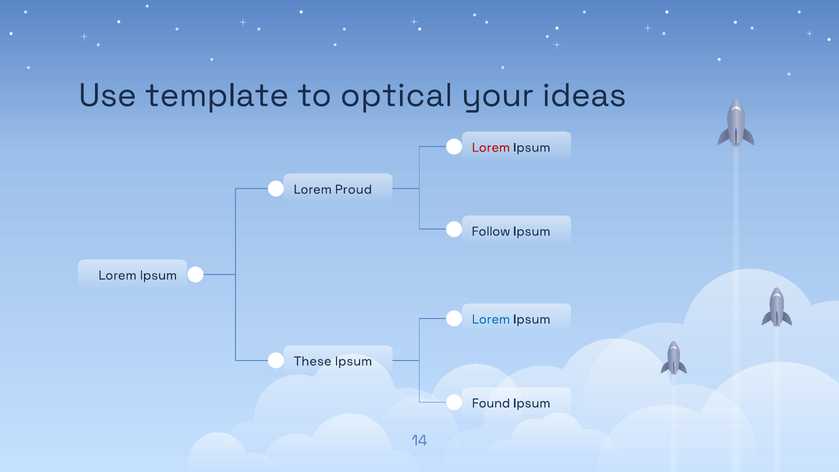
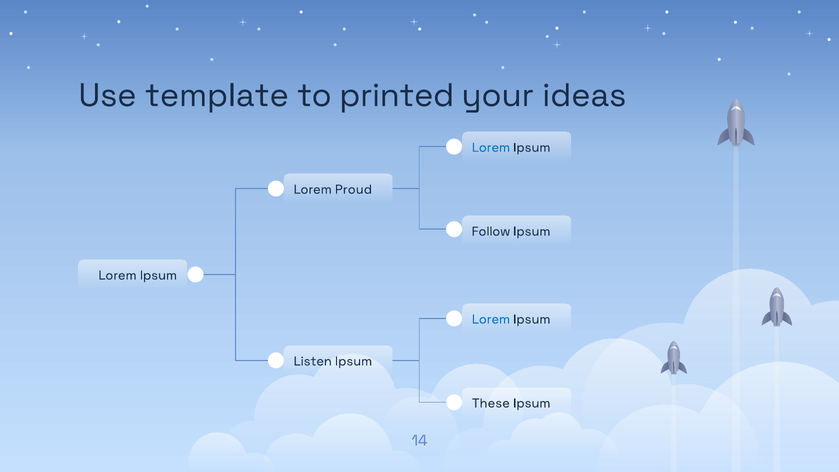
optical: optical -> printed
Lorem at (491, 147) colour: red -> blue
These: These -> Listen
Found: Found -> These
